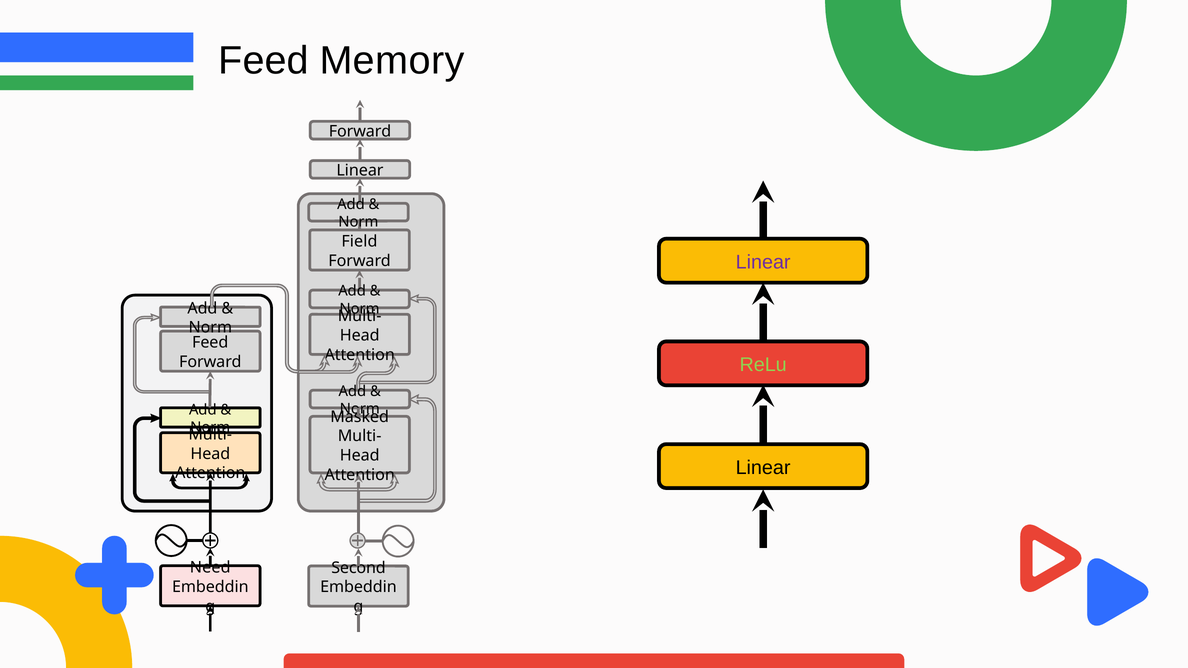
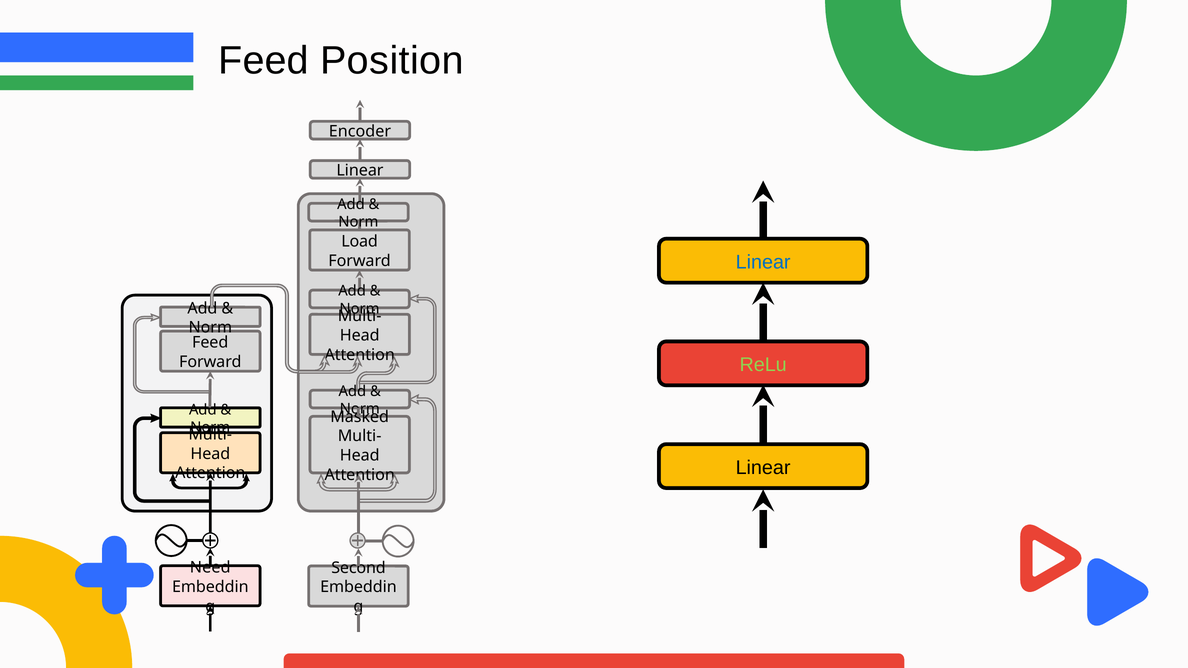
Memory: Memory -> Position
Forward at (360, 131): Forward -> Encoder
Field: Field -> Load
Linear at (763, 262) colour: purple -> blue
